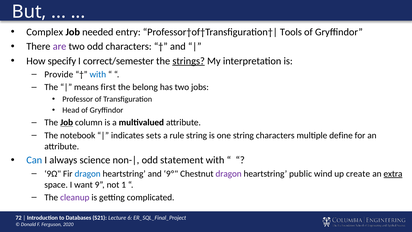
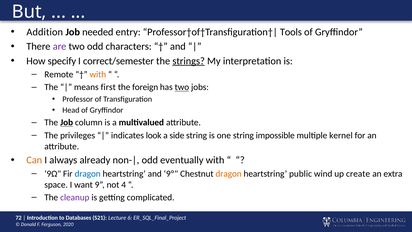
Complex: Complex -> Addition
Provide: Provide -> Remote
with at (98, 74) colour: blue -> orange
belong: belong -> foreign
two at (182, 87) underline: none -> present
notebook: notebook -> privileges
sets: sets -> look
rule: rule -> side
string characters: characters -> impossible
define: define -> kernel
Can colour: blue -> orange
science: science -> already
statement: statement -> eventually
dragon at (229, 173) colour: purple -> orange
extra underline: present -> none
1: 1 -> 4
